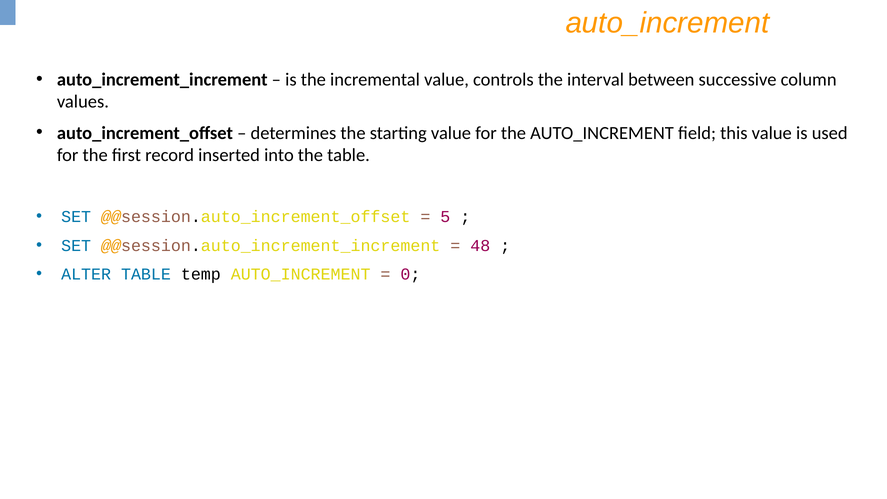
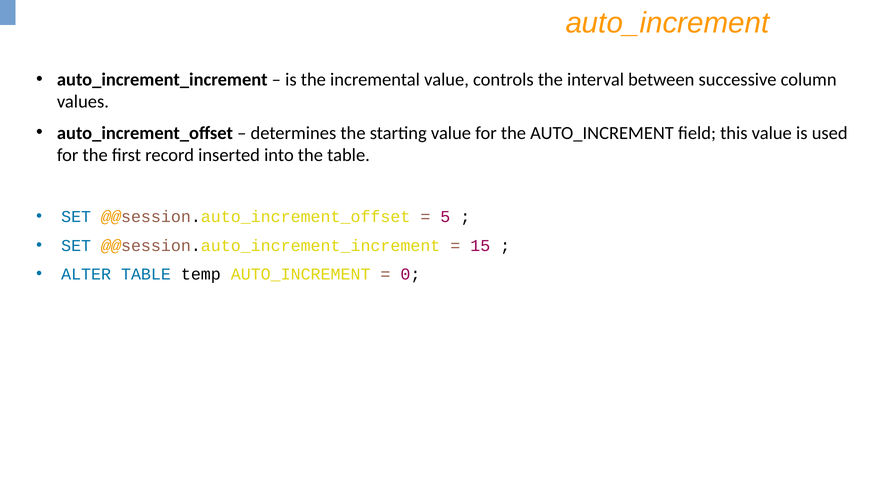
48: 48 -> 15
